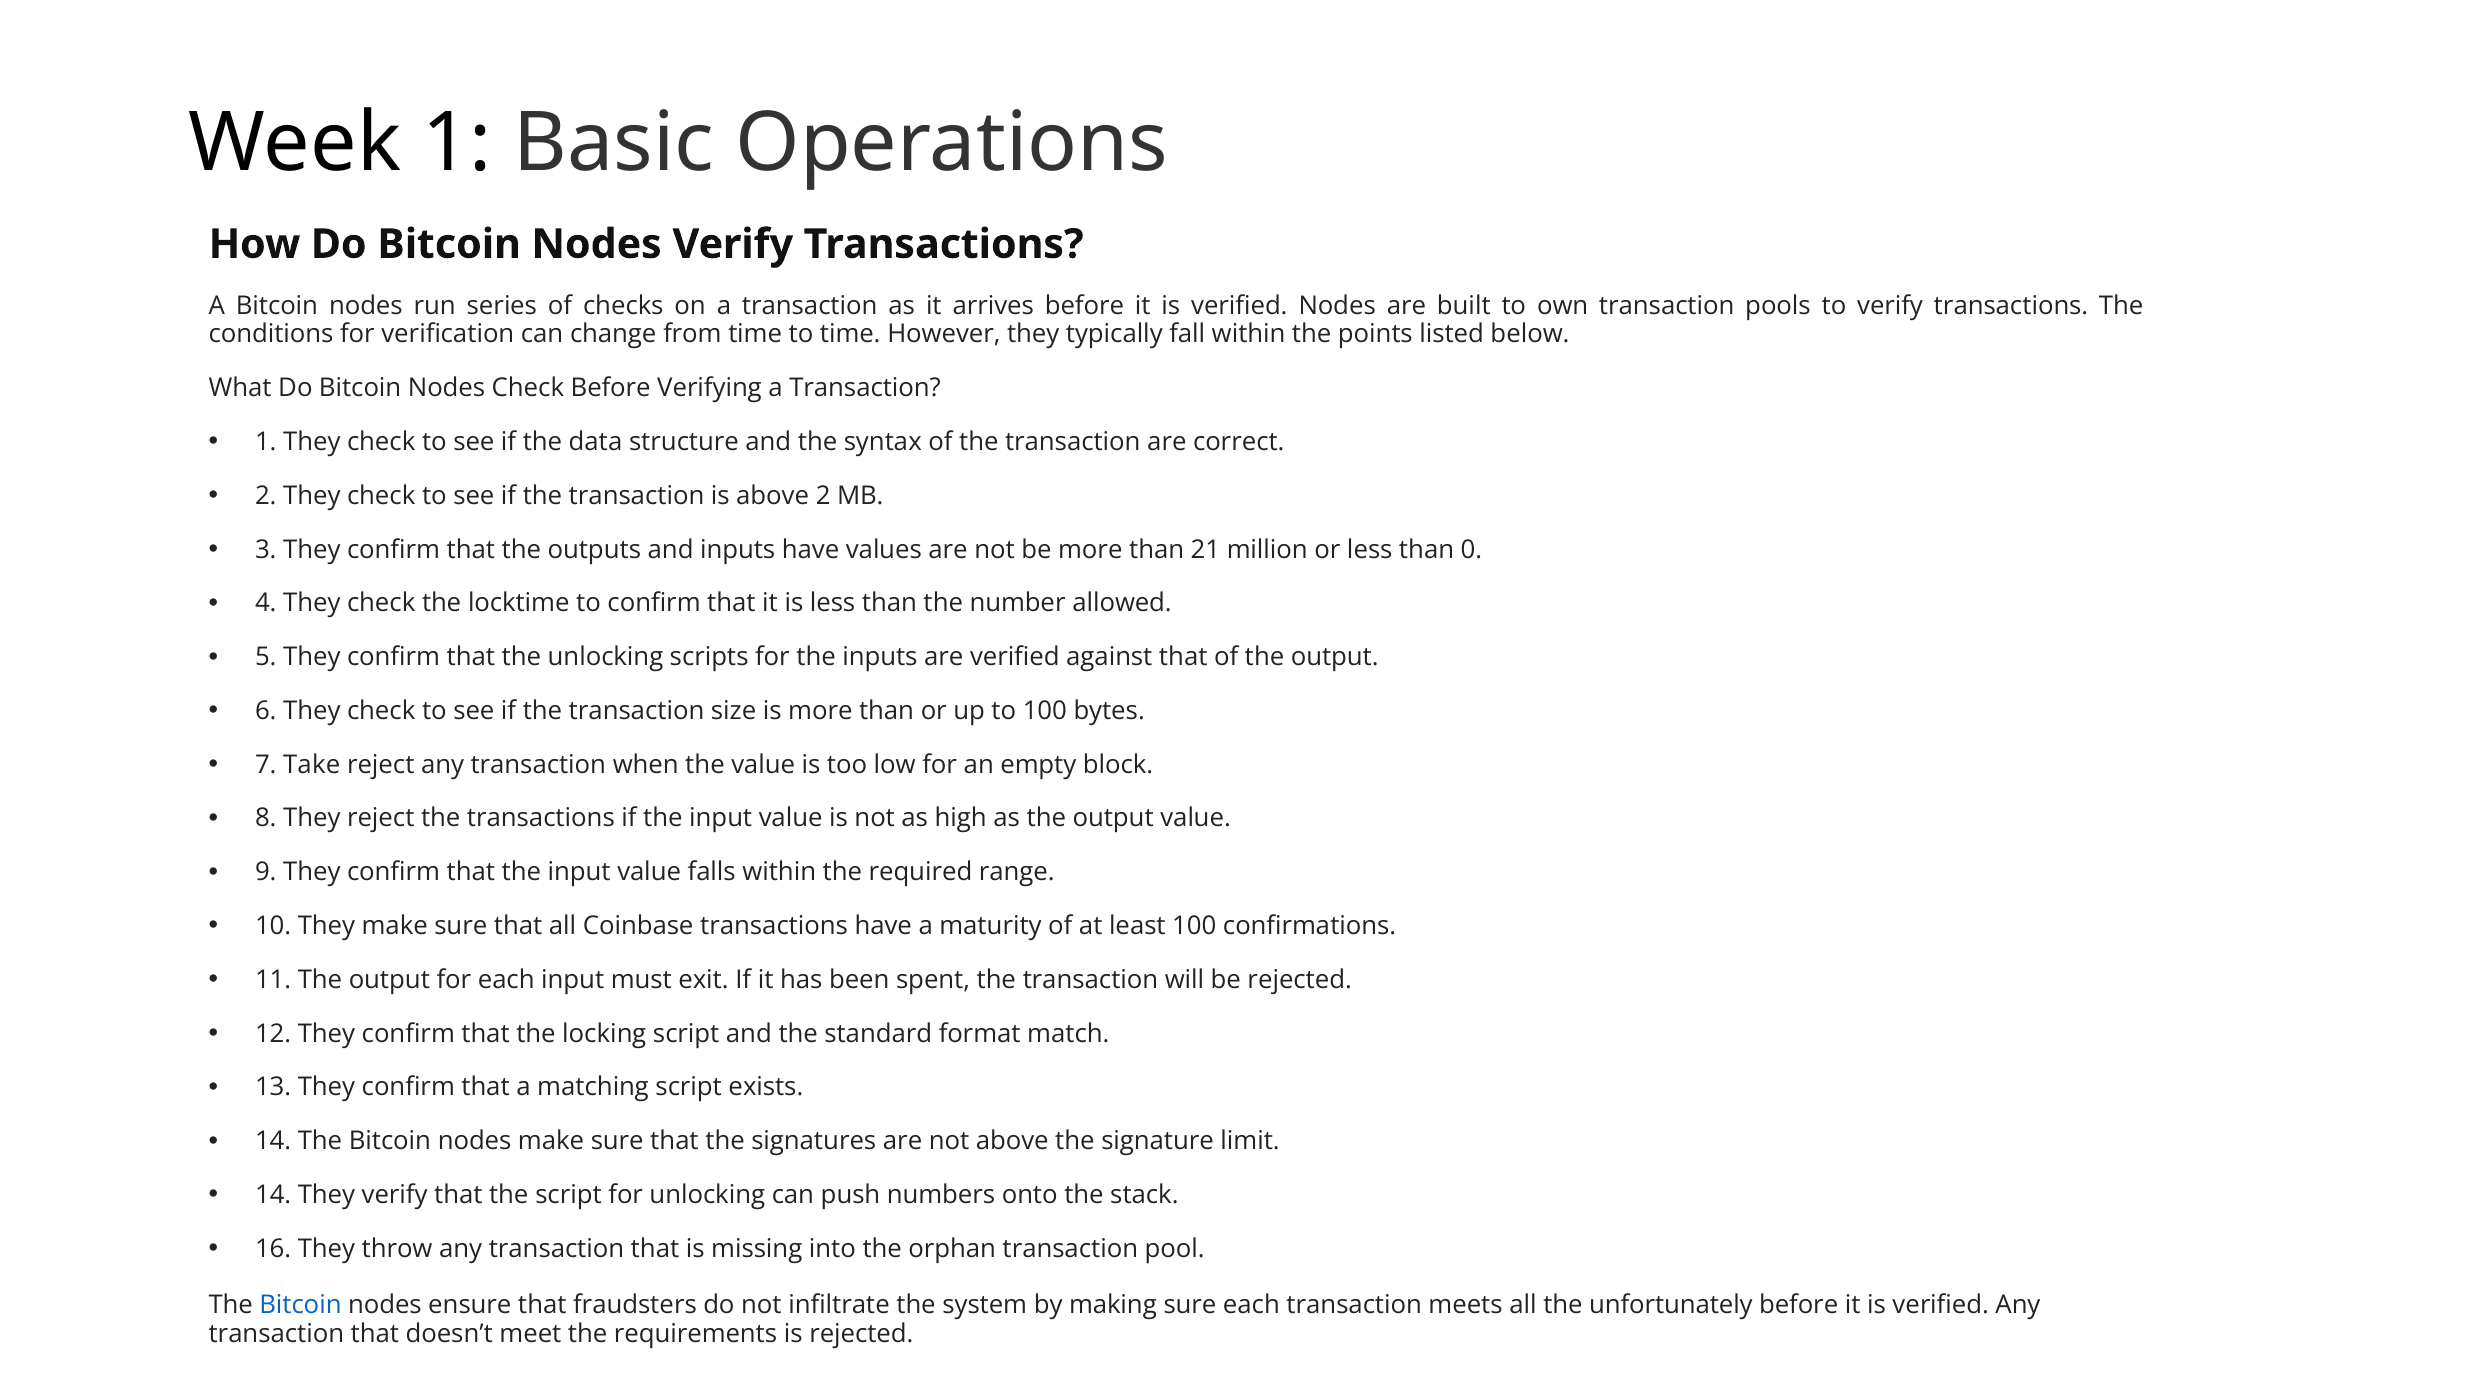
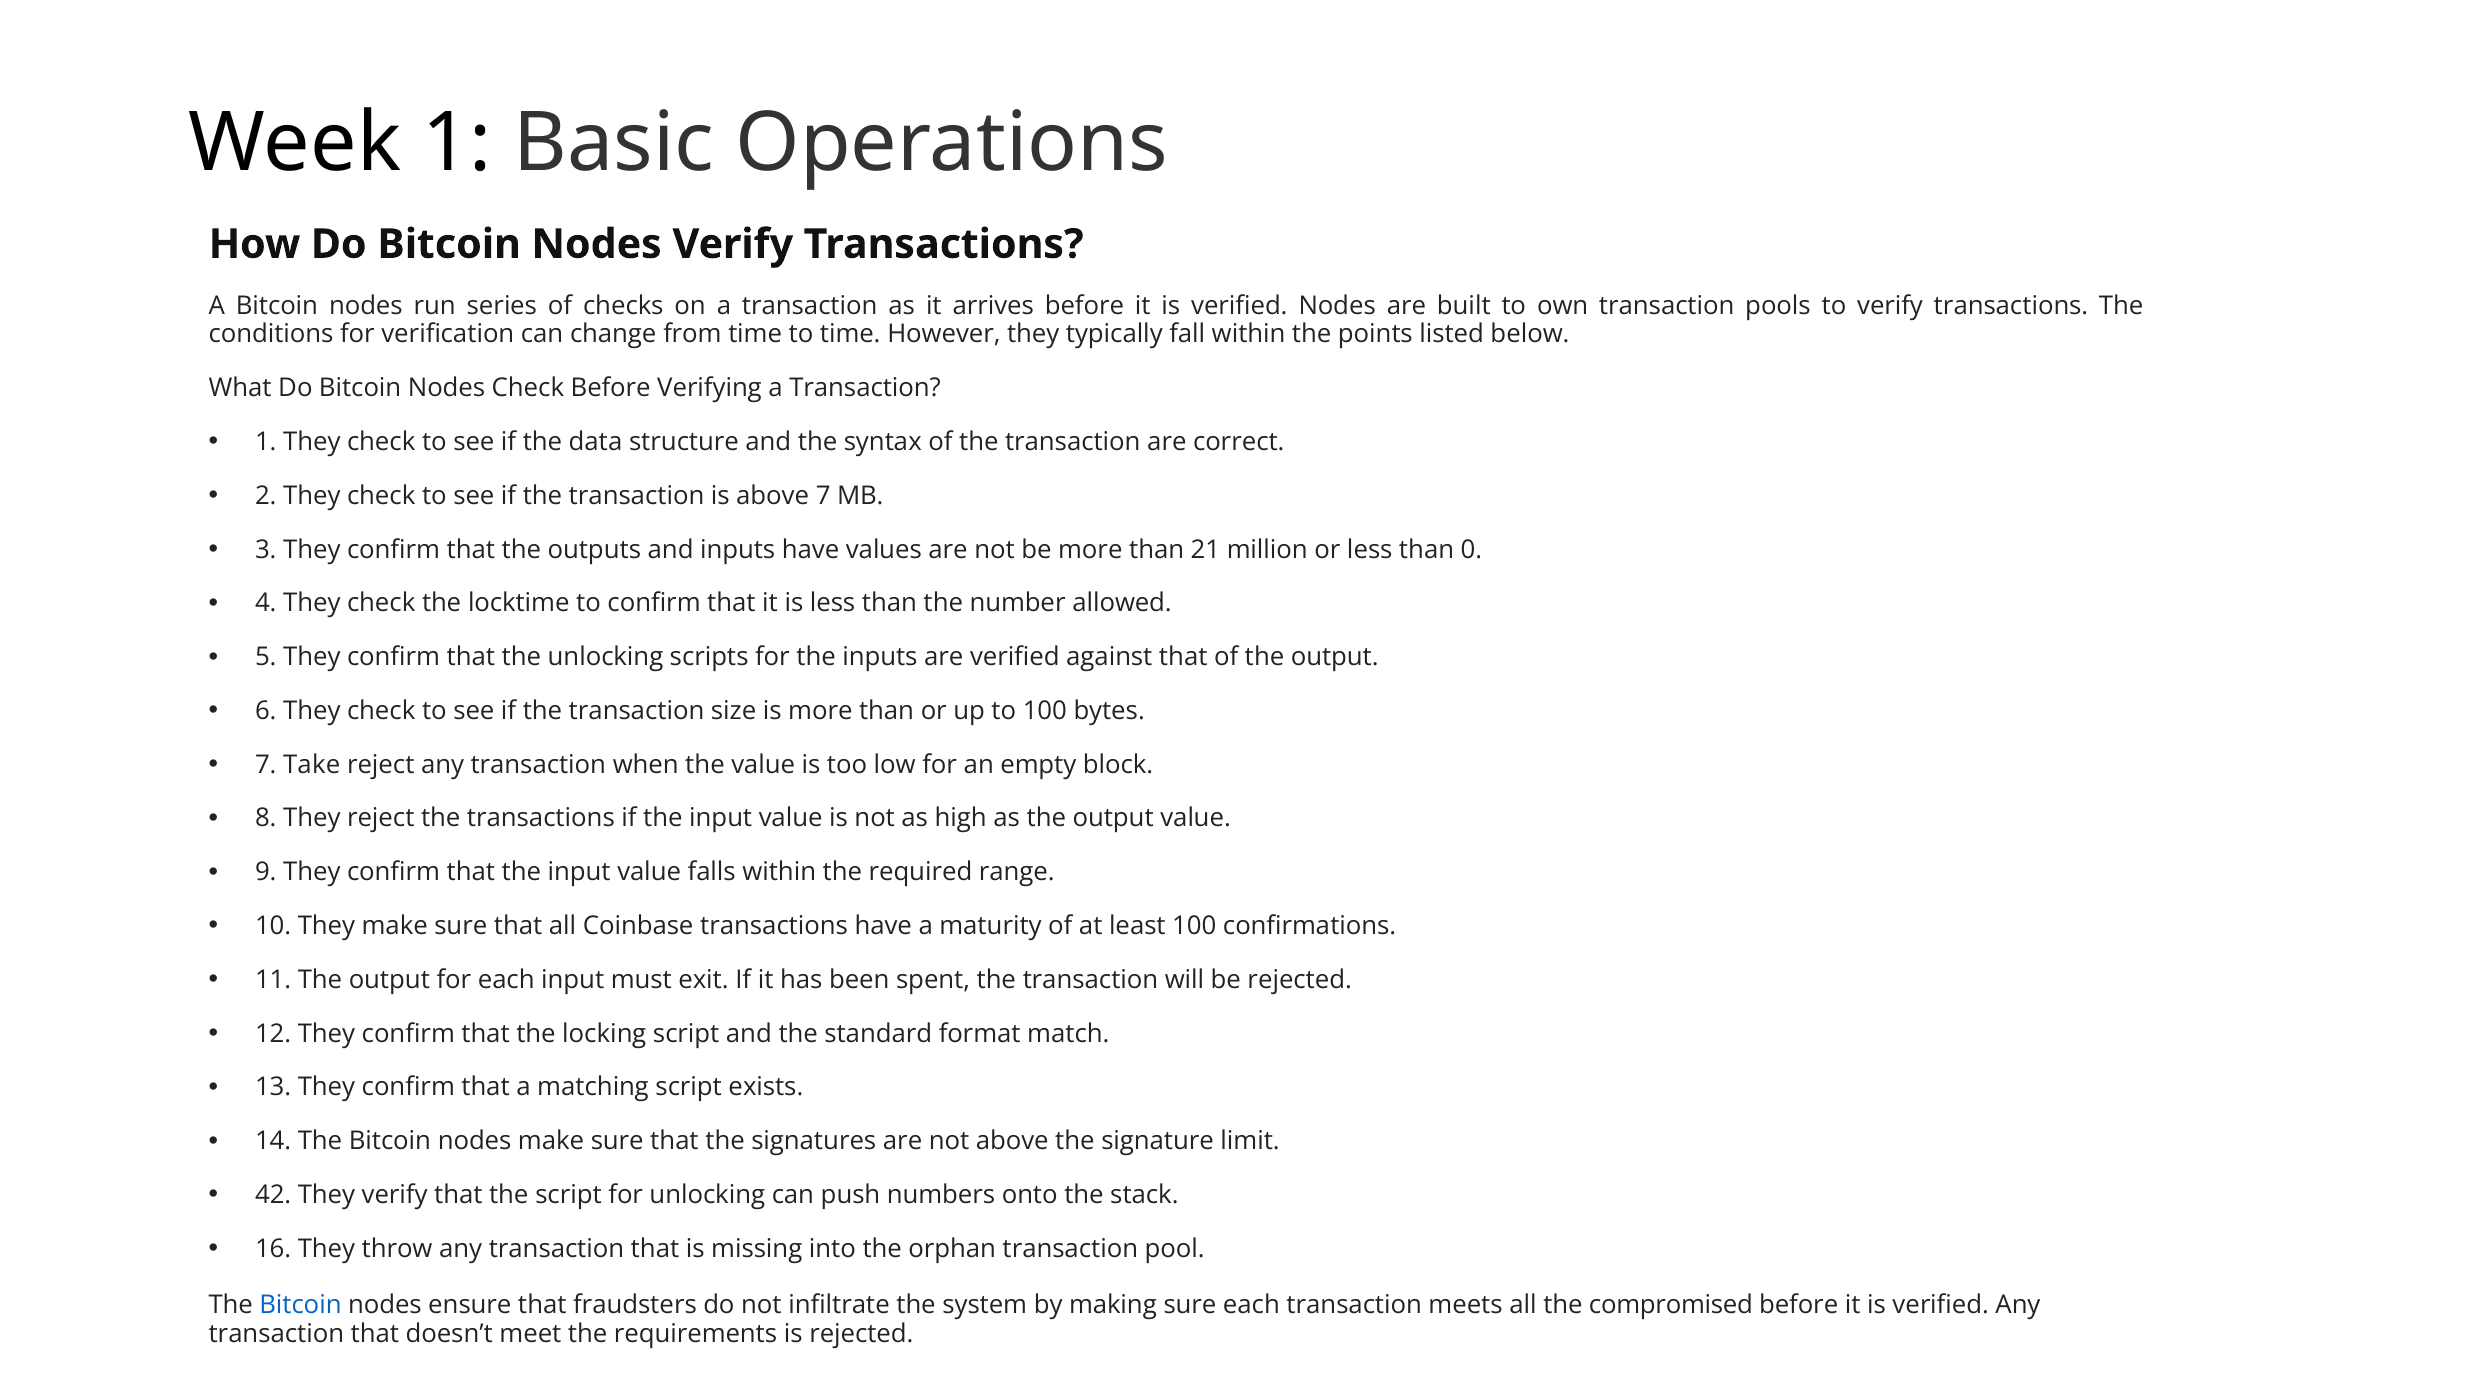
above 2: 2 -> 7
14 at (273, 1194): 14 -> 42
unfortunately: unfortunately -> compromised
